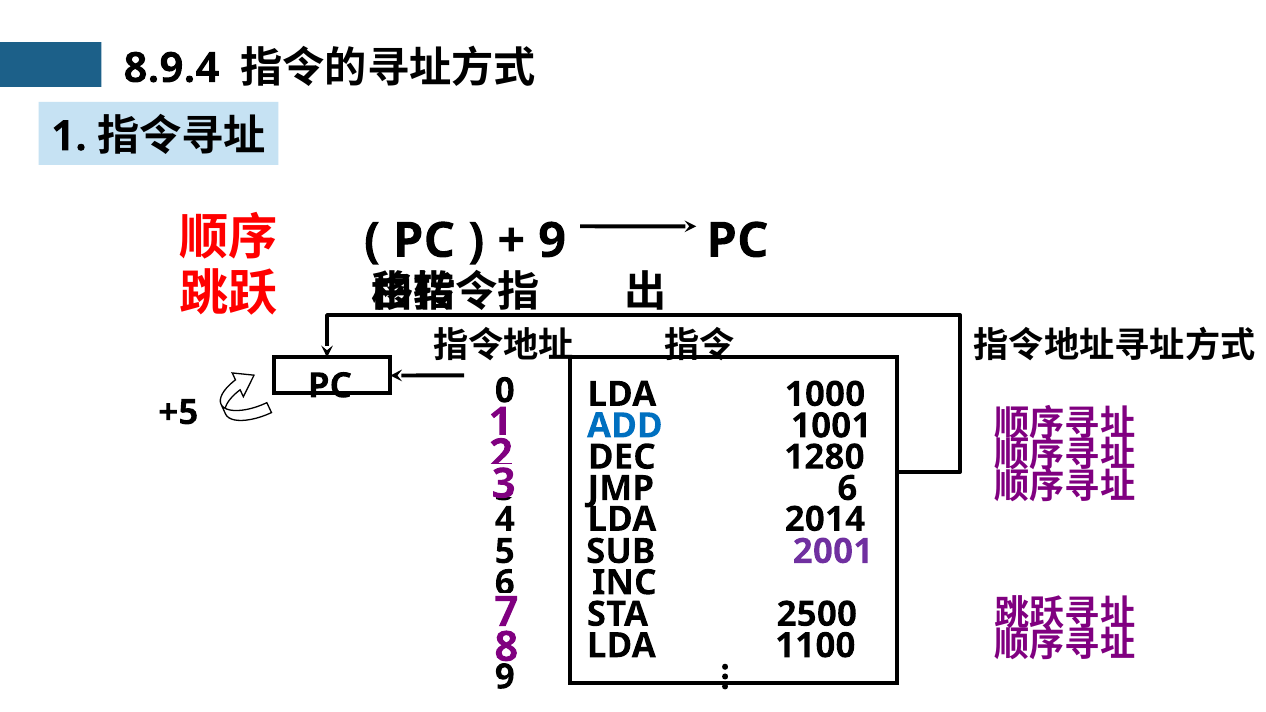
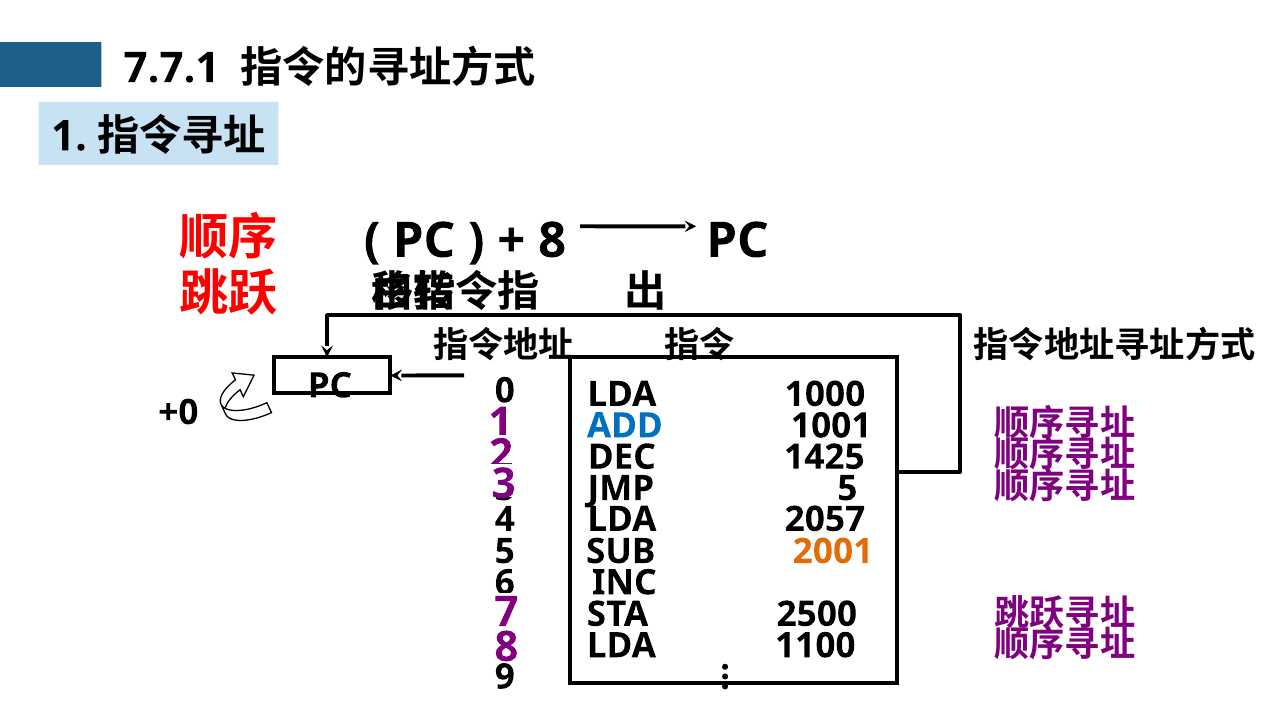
8.9.4: 8.9.4 -> 7.7.1
9 at (552, 241): 9 -> 8
+5: +5 -> +0
1280: 1280 -> 1425
JMP 6: 6 -> 5
2014: 2014 -> 2057
2001 colour: purple -> orange
